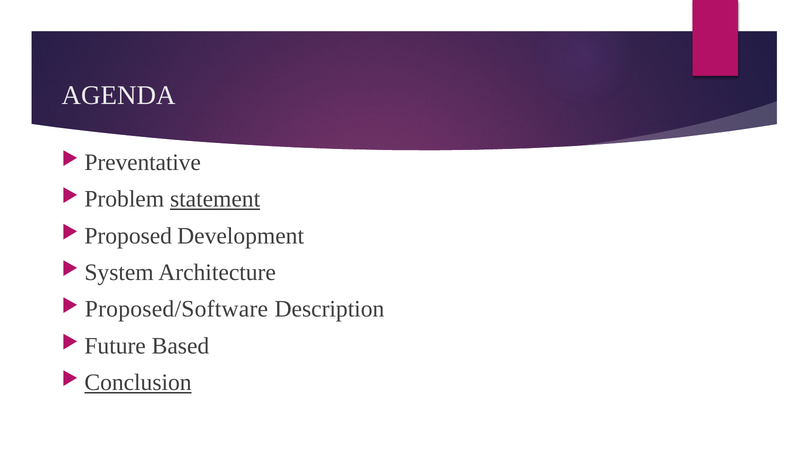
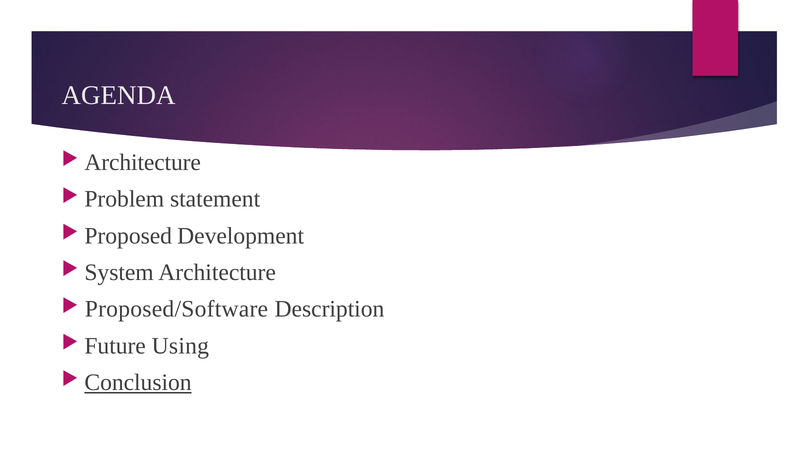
Preventative at (143, 162): Preventative -> Architecture
statement underline: present -> none
Based: Based -> Using
